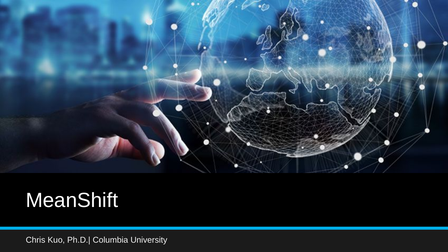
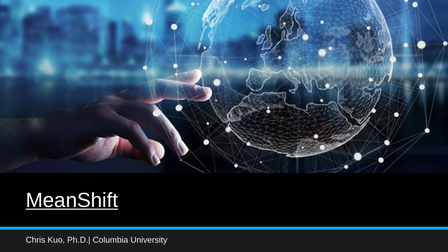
MeanShift underline: none -> present
